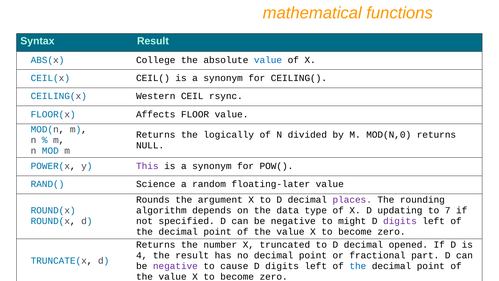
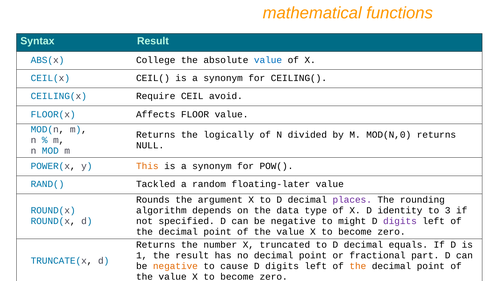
Western: Western -> Require
rsync: rsync -> avoid
This colour: purple -> orange
Science: Science -> Tackled
updating: updating -> identity
7: 7 -> 3
opened: opened -> equals
4: 4 -> 1
negative at (175, 266) colour: purple -> orange
the at (358, 266) colour: blue -> orange
